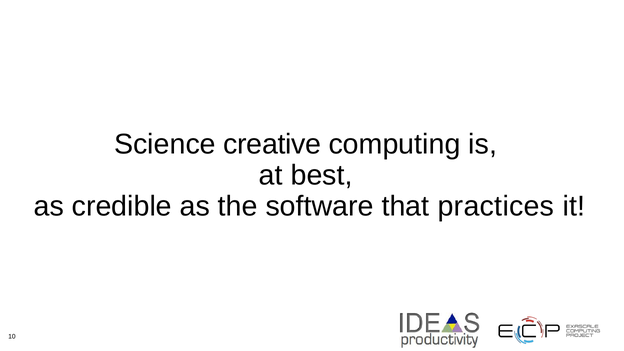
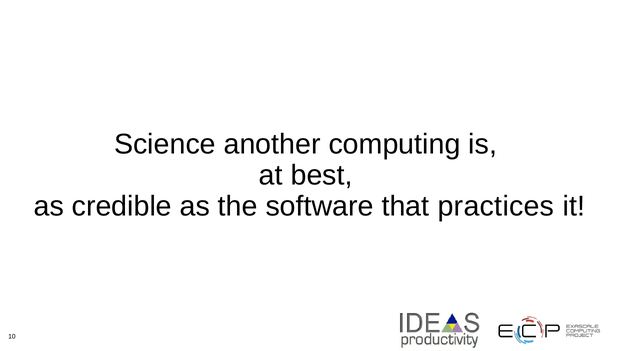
creative: creative -> another
